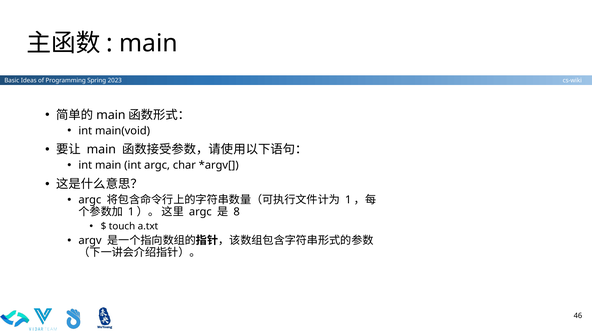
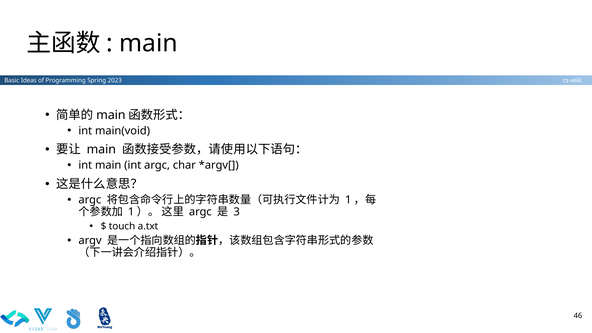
8: 8 -> 3
